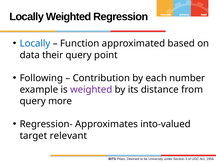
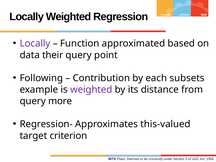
Locally at (35, 43) colour: blue -> purple
number: number -> subsets
into-valued: into-valued -> this-valued
relevant: relevant -> criterion
